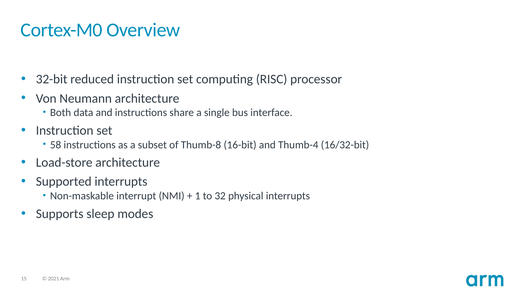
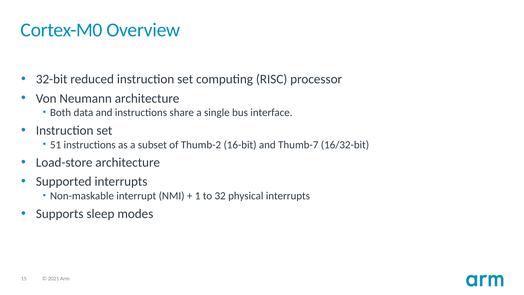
58: 58 -> 51
Thumb-8: Thumb-8 -> Thumb-2
Thumb-4: Thumb-4 -> Thumb-7
